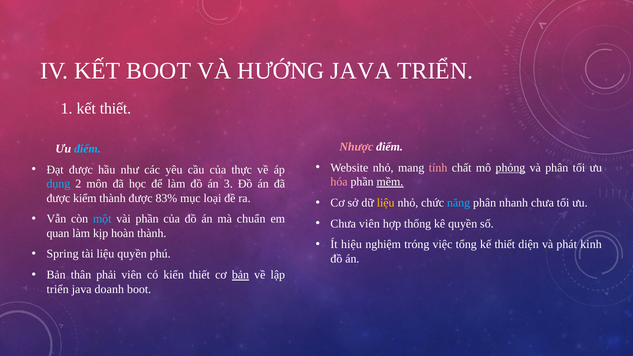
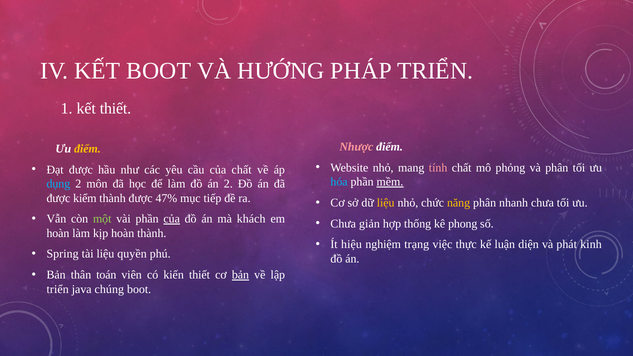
HƯỚNG JAVA: JAVA -> PHÁP
điểm at (87, 149) colour: light blue -> yellow
phỏng underline: present -> none
của thực: thực -> chất
hóa colour: pink -> light blue
án 3: 3 -> 2
83%: 83% -> 47%
loại: loại -> tiếp
năng colour: light blue -> yellow
một colour: light blue -> light green
của at (172, 219) underline: none -> present
chuẩn: chuẩn -> khách
Chưa viên: viên -> giản
kê quyền: quyền -> phong
quan at (58, 233): quan -> hoàn
tróng: tróng -> trạng
tổng: tổng -> thực
kế thiết: thiết -> luận
phải: phải -> toán
doanh: doanh -> chúng
